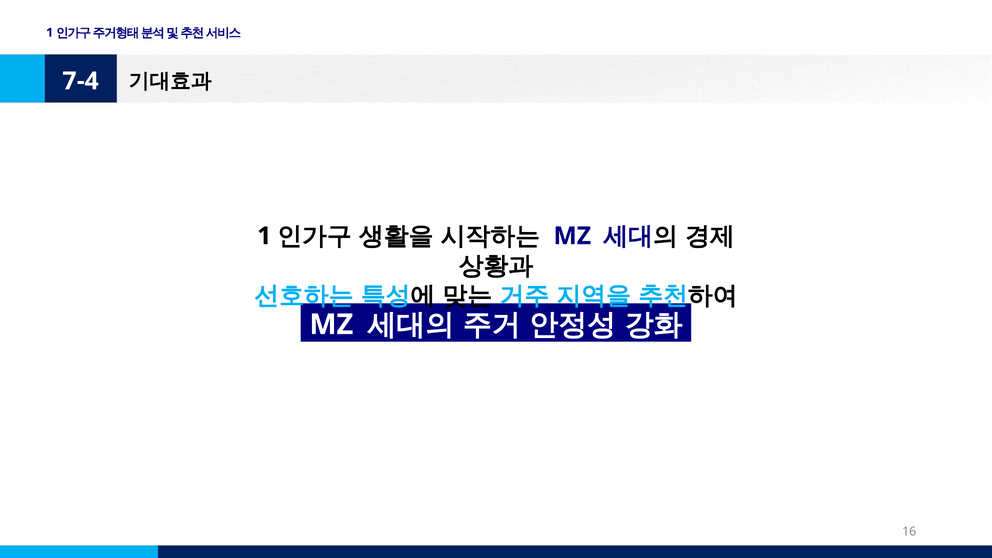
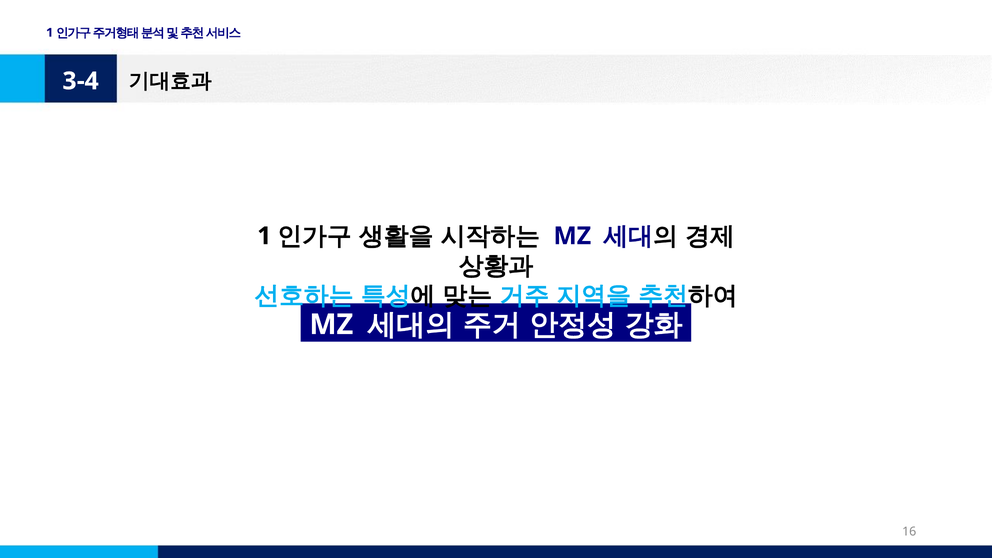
7-4: 7-4 -> 3-4
